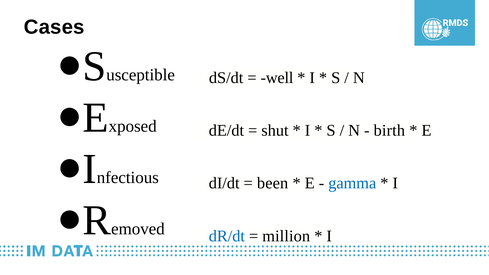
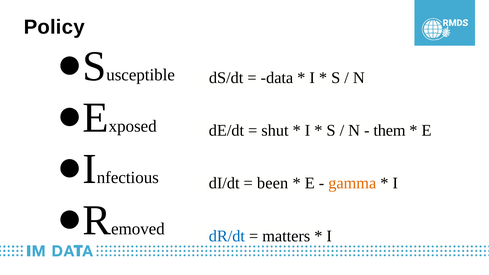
Cases: Cases -> Policy
well: well -> data
birth: birth -> them
gamma colour: blue -> orange
million: million -> matters
